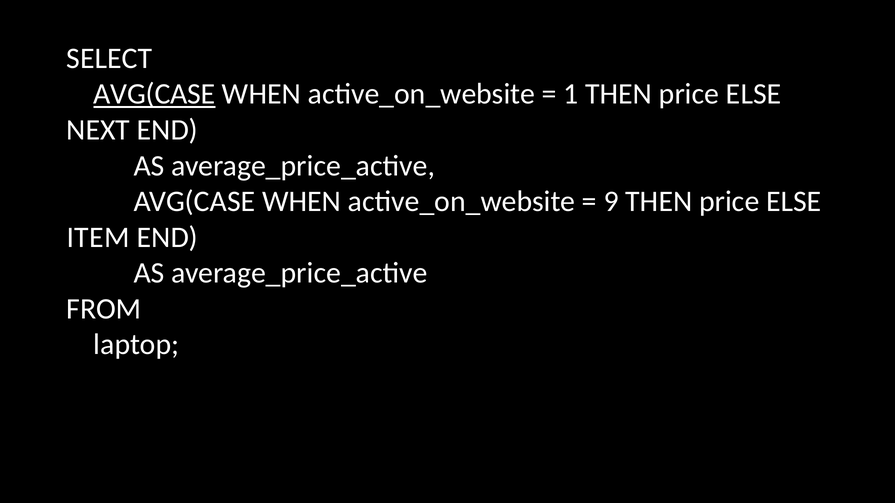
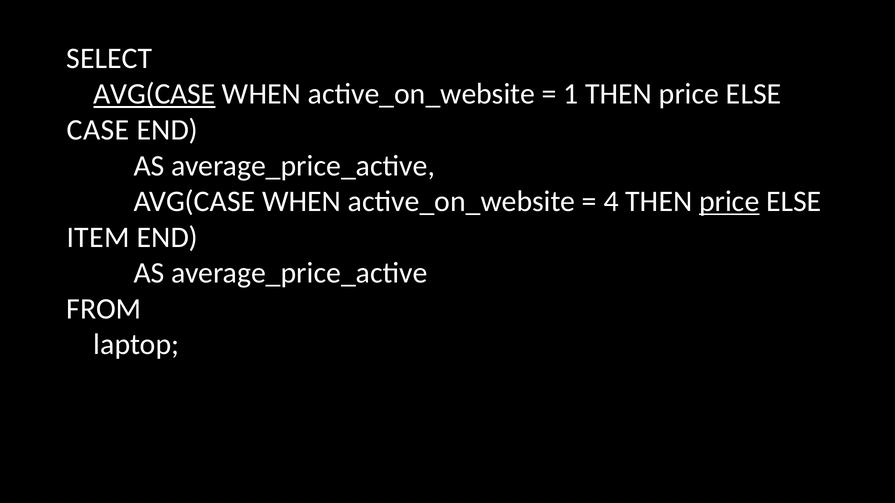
NEXT: NEXT -> CASE
9: 9 -> 4
price at (729, 202) underline: none -> present
